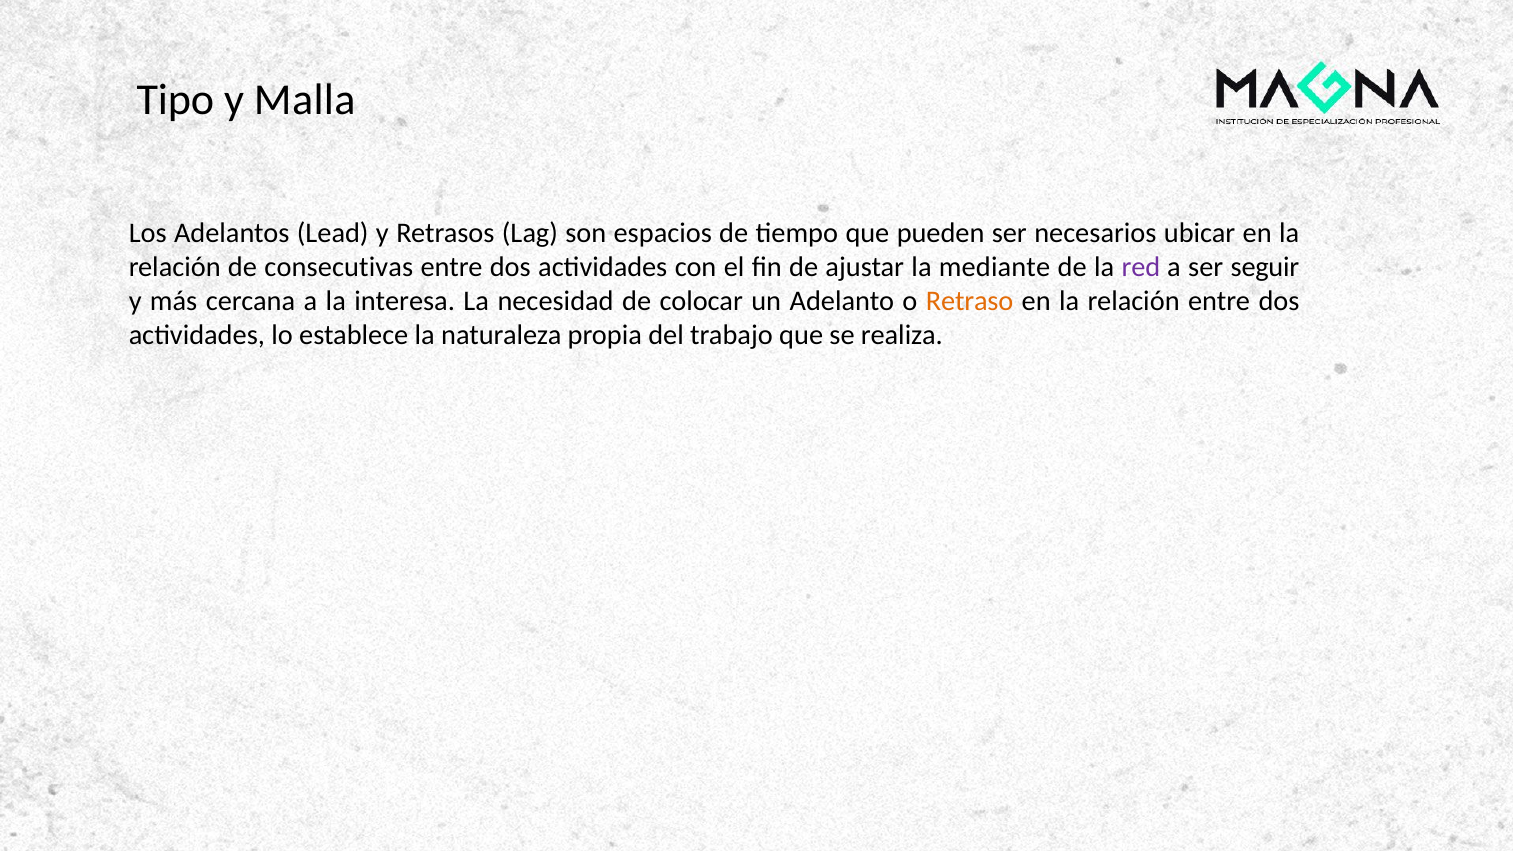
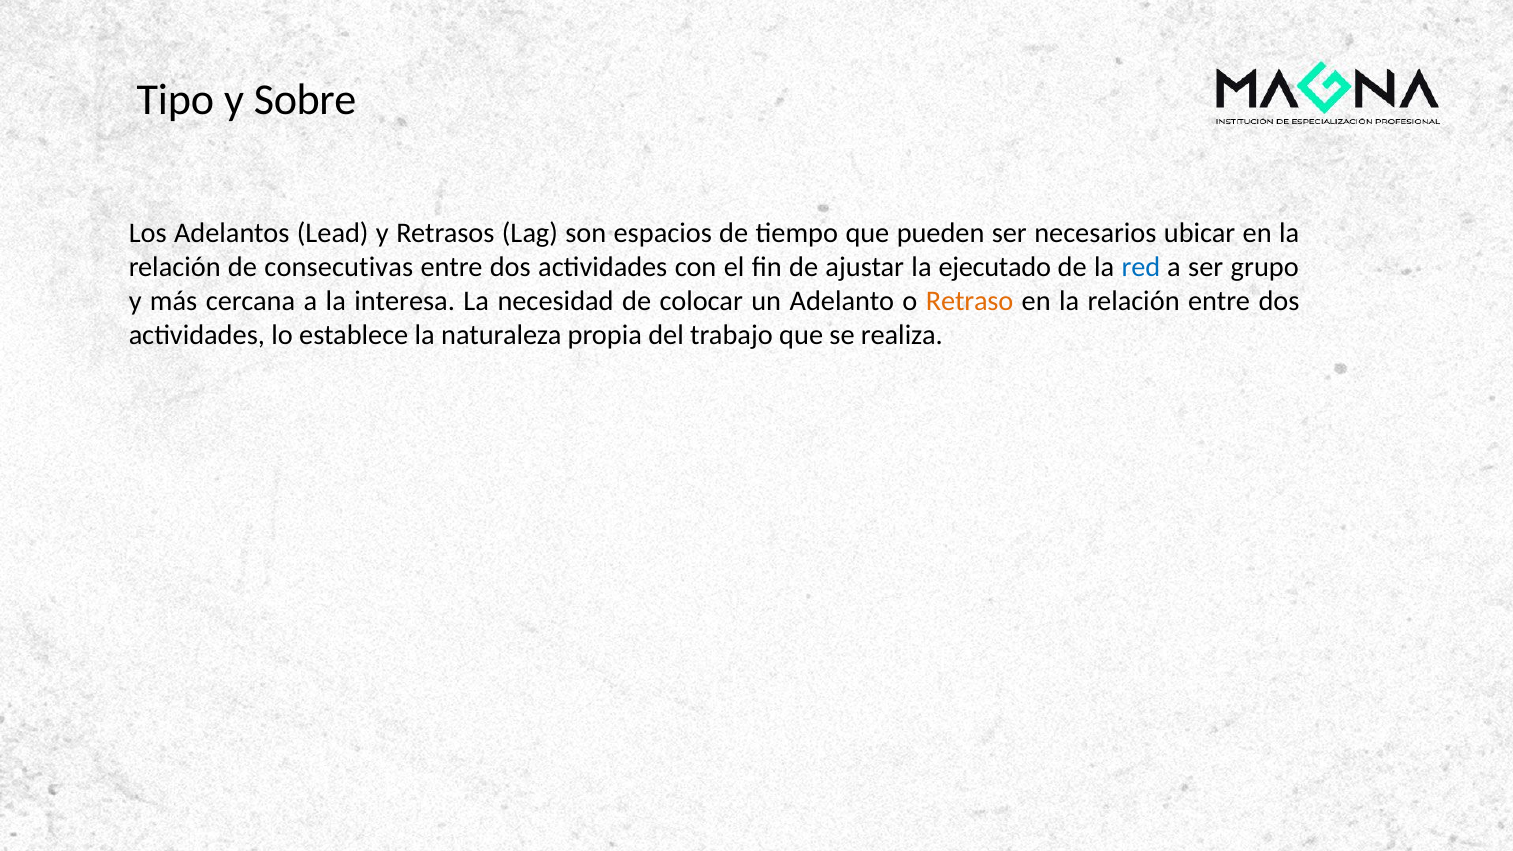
Malla: Malla -> Sobre
mediante: mediante -> ejecutado
red colour: purple -> blue
seguir: seguir -> grupo
